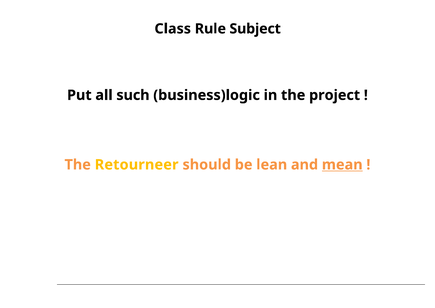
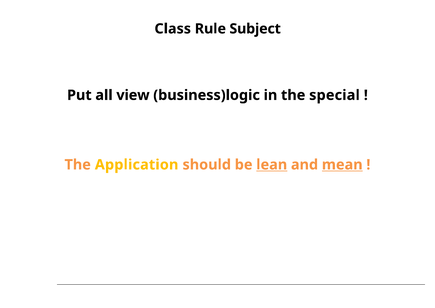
such: such -> view
project: project -> special
Retourneer: Retourneer -> Application
lean underline: none -> present
